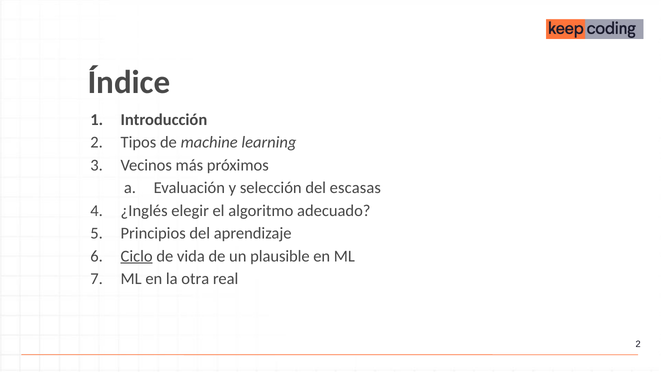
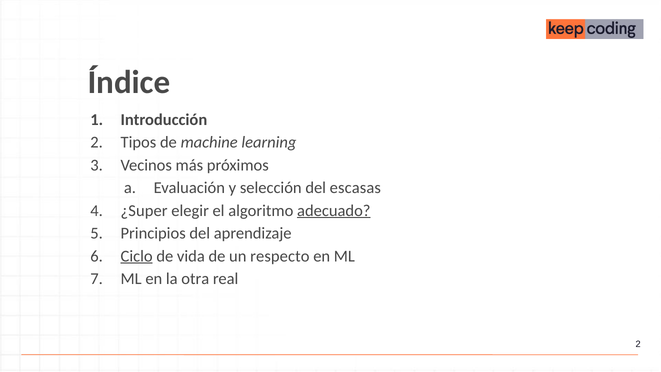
¿Inglés: ¿Inglés -> ¿Super
adecuado underline: none -> present
plausible: plausible -> respecto
